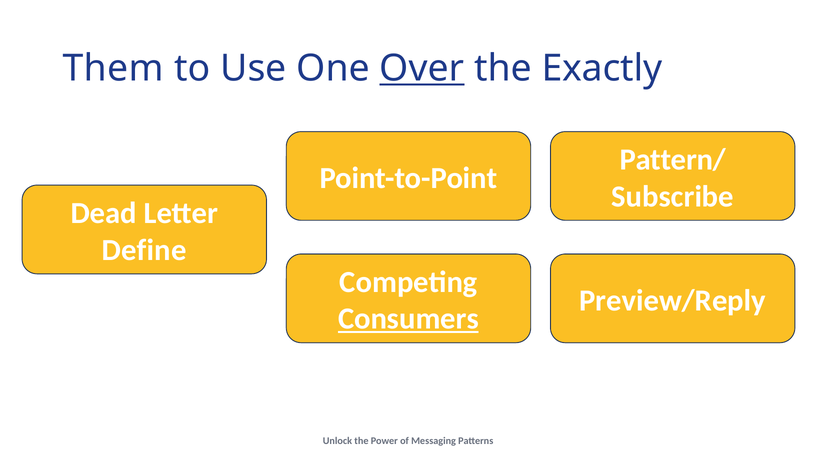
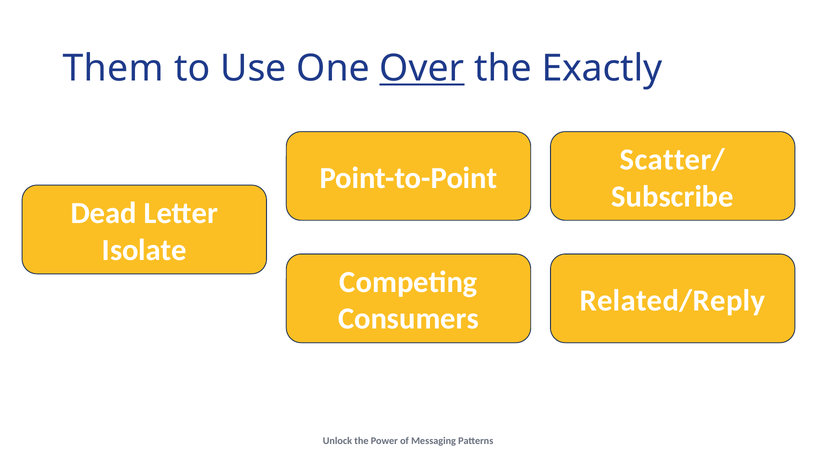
Pattern/: Pattern/ -> Scatter/
Define: Define -> Isolate
Preview/Reply: Preview/Reply -> Related/Reply
Consumers underline: present -> none
